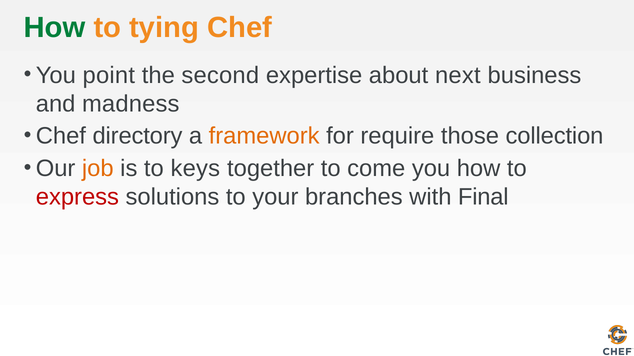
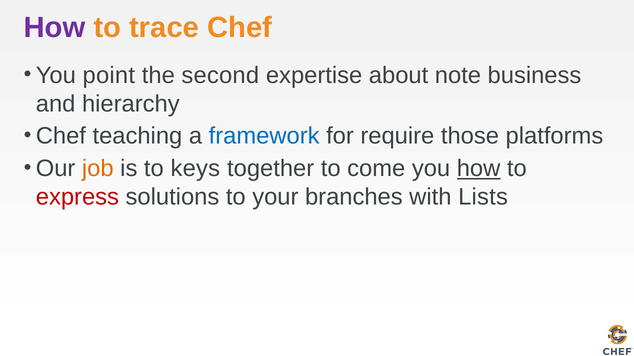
How at (55, 27) colour: green -> purple
tying: tying -> trace
next: next -> note
madness: madness -> hierarchy
directory: directory -> teaching
framework colour: orange -> blue
collection: collection -> platforms
how at (479, 169) underline: none -> present
Final: Final -> Lists
